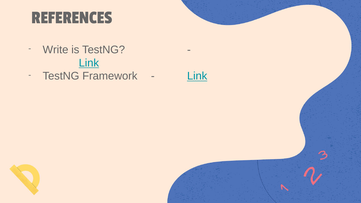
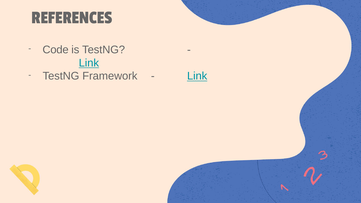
Write: Write -> Code
